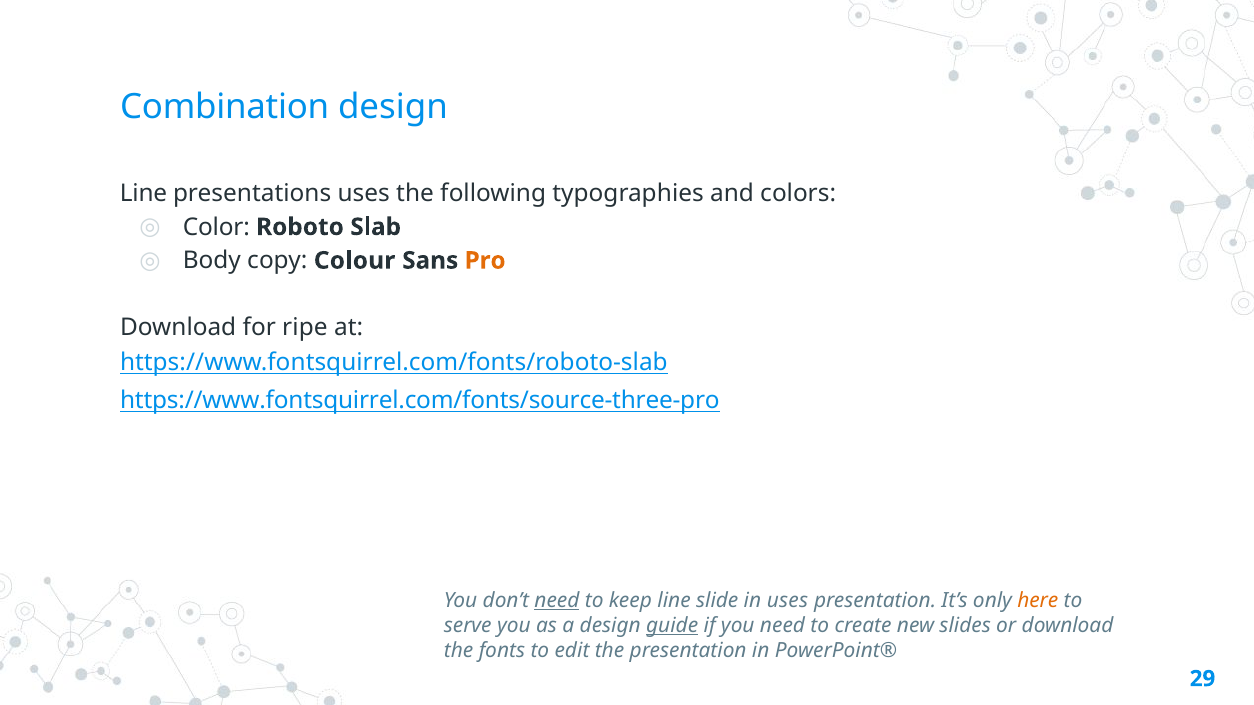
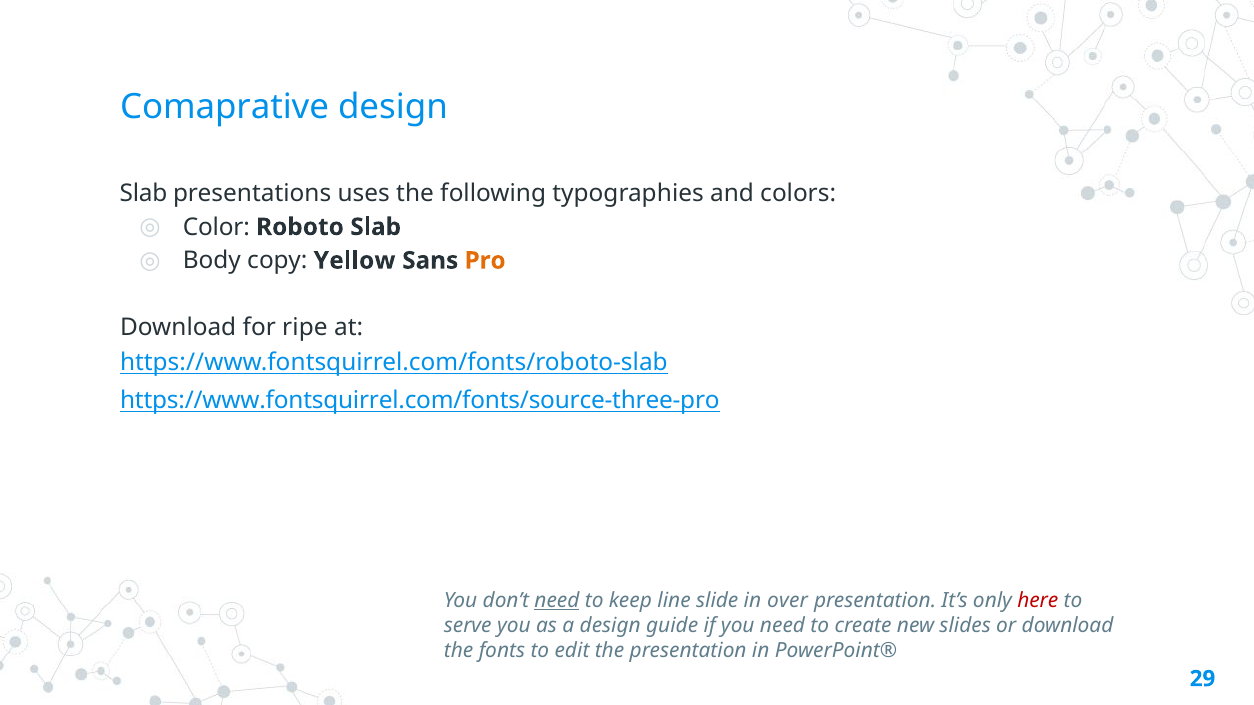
Combination: Combination -> Comaprative
Line at (144, 193): Line -> Slab
Colour: Colour -> Yellow
in uses: uses -> over
here colour: orange -> red
guide underline: present -> none
